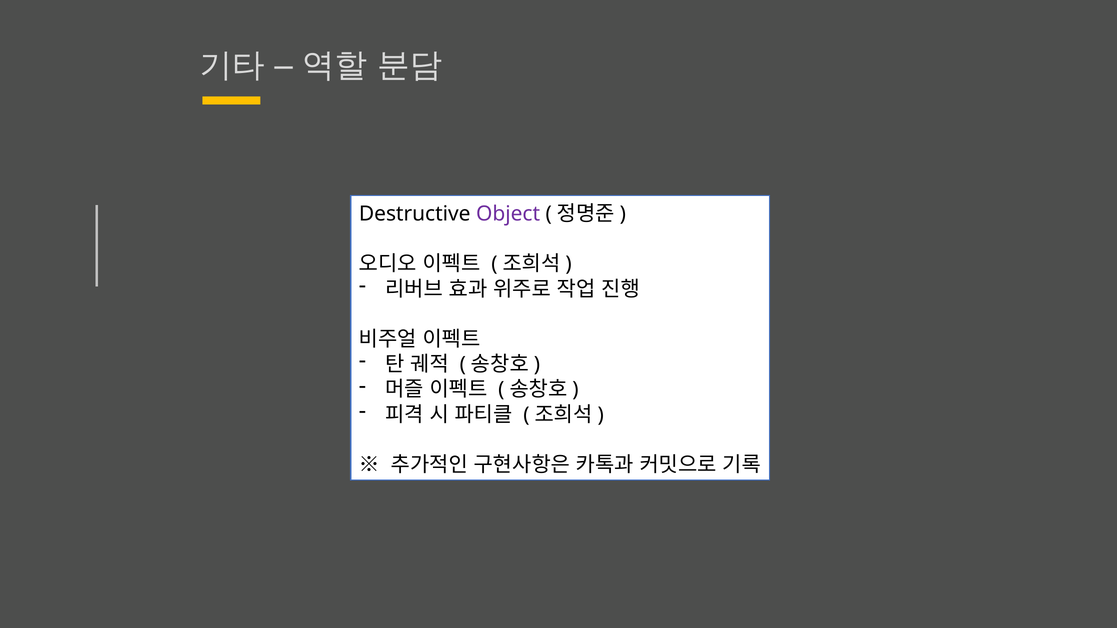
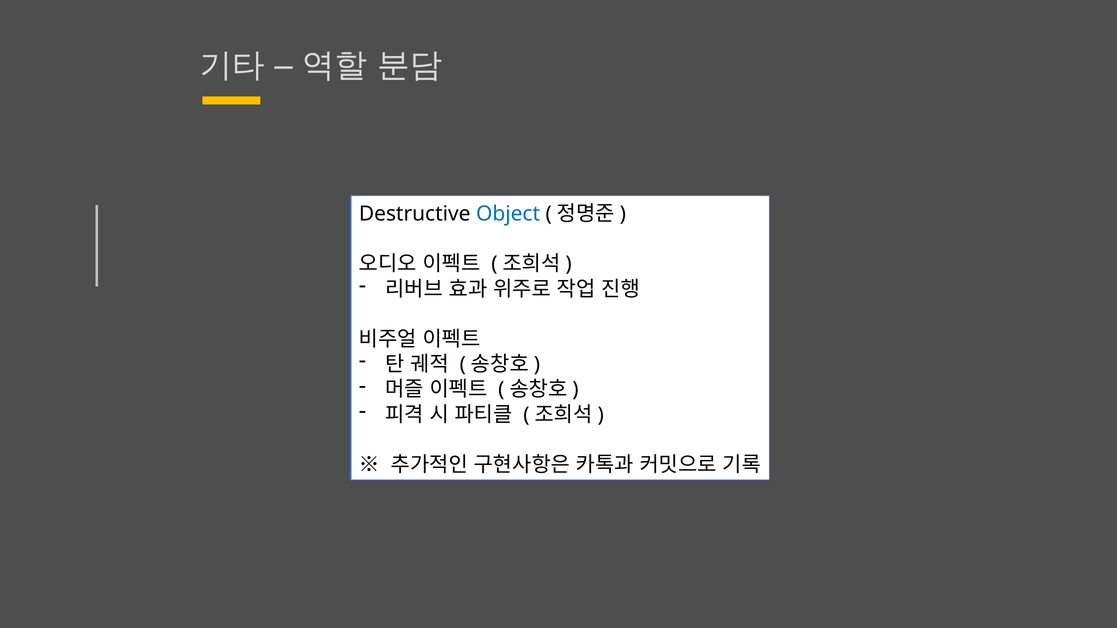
Object colour: purple -> blue
